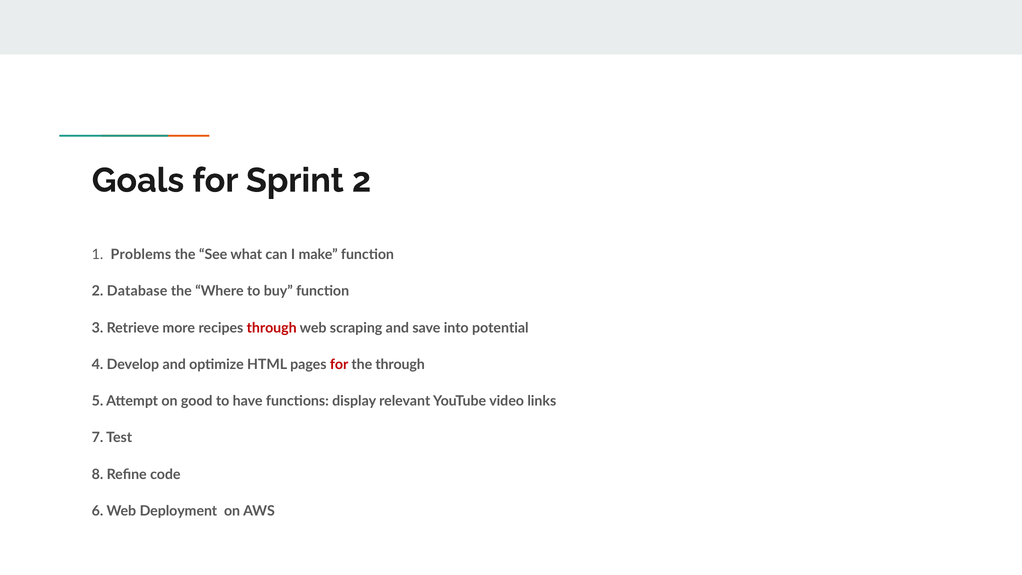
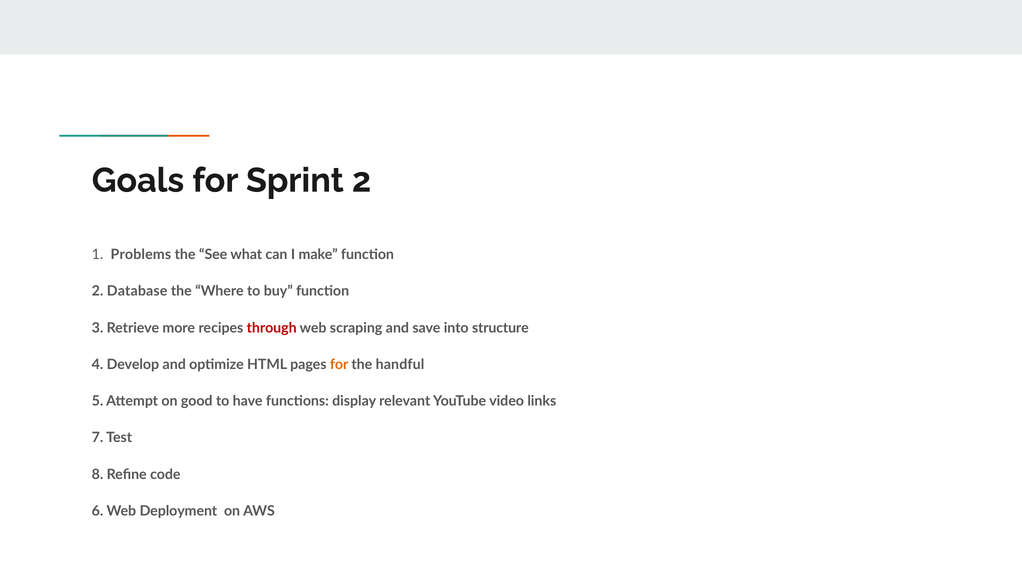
potential: potential -> structure
for at (339, 364) colour: red -> orange
the through: through -> handful
